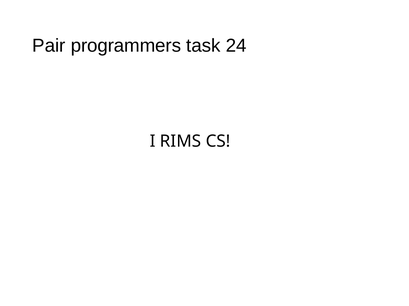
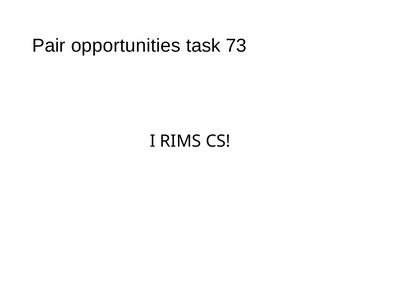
programmers: programmers -> opportunities
24: 24 -> 73
